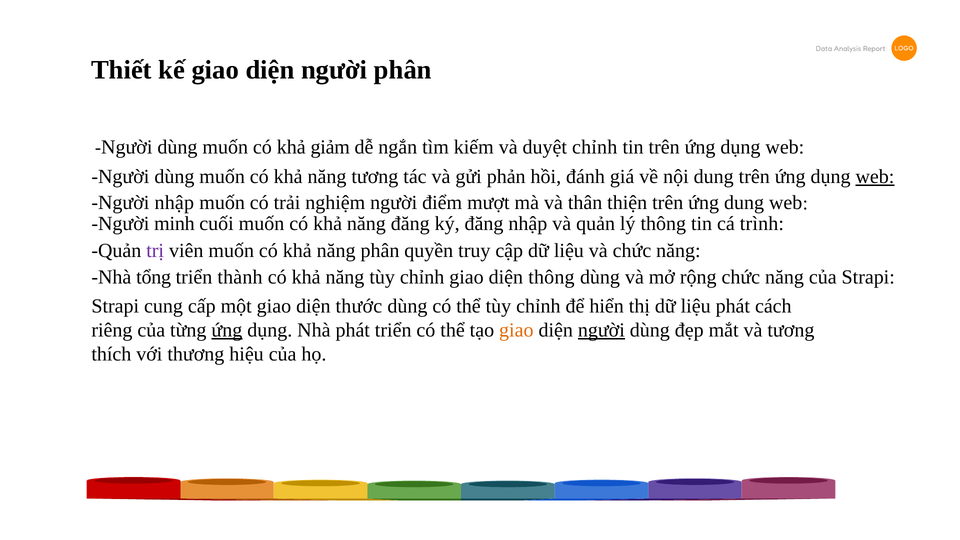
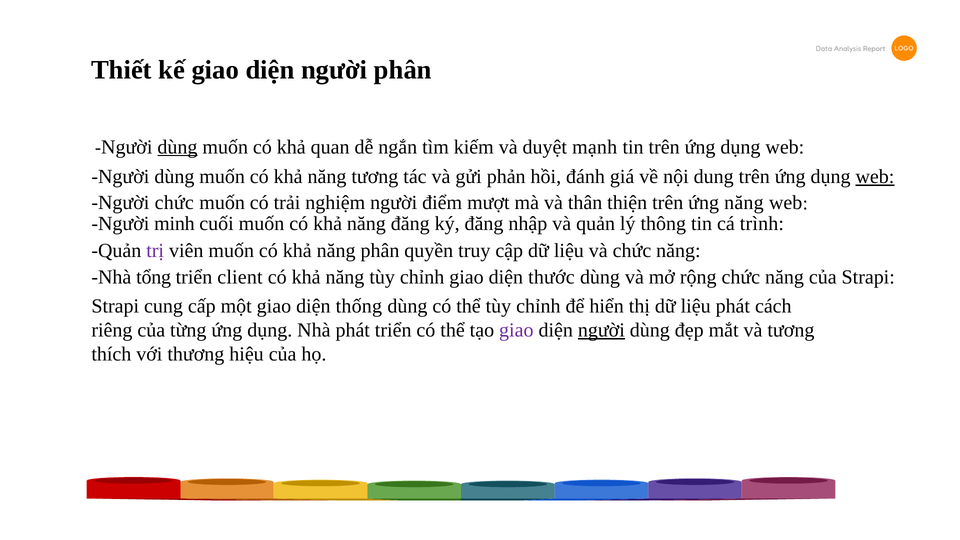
dùng at (177, 147) underline: none -> present
giảm: giảm -> quan
duyệt chỉnh: chỉnh -> mạnh
Người nhập: nhập -> chức
ứng dung: dung -> năng
thành: thành -> client
diện thông: thông -> thước
thước: thước -> thống
ứng at (227, 330) underline: present -> none
giao at (516, 330) colour: orange -> purple
